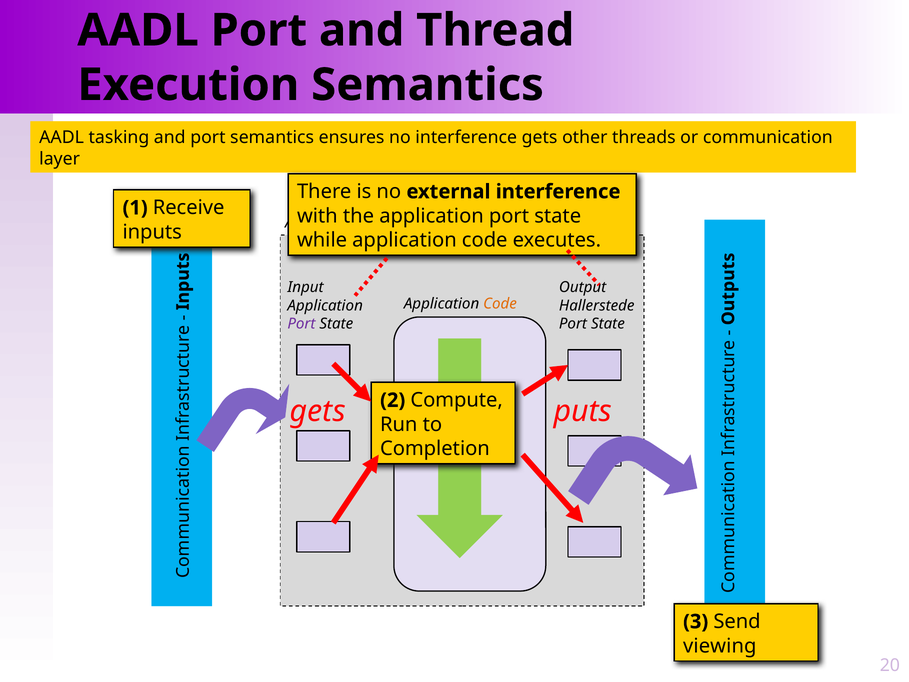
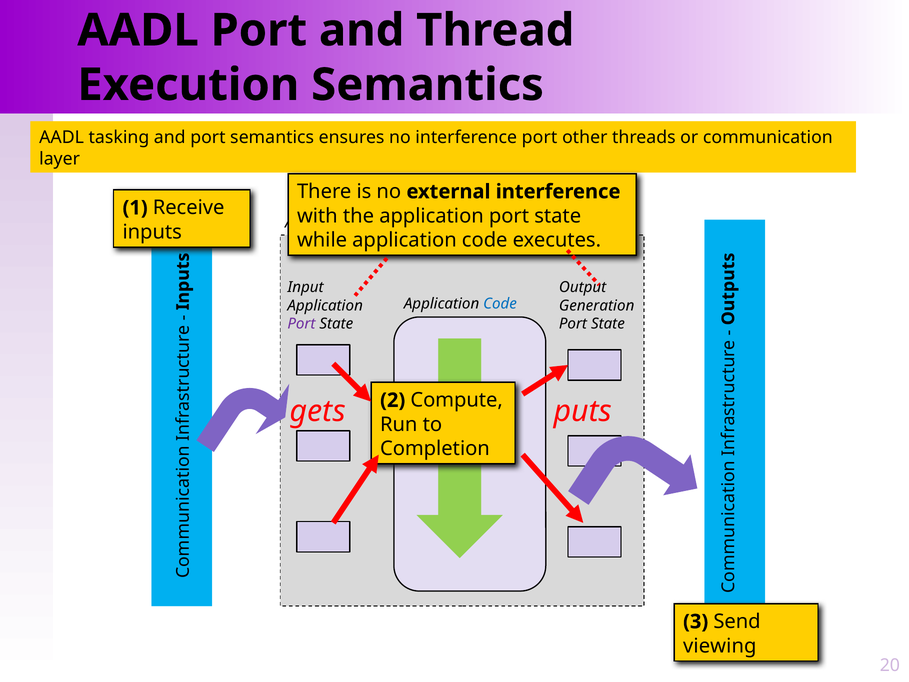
interference gets: gets -> port
Code at (500, 304) colour: orange -> blue
Hallerstede: Hallerstede -> Generation
